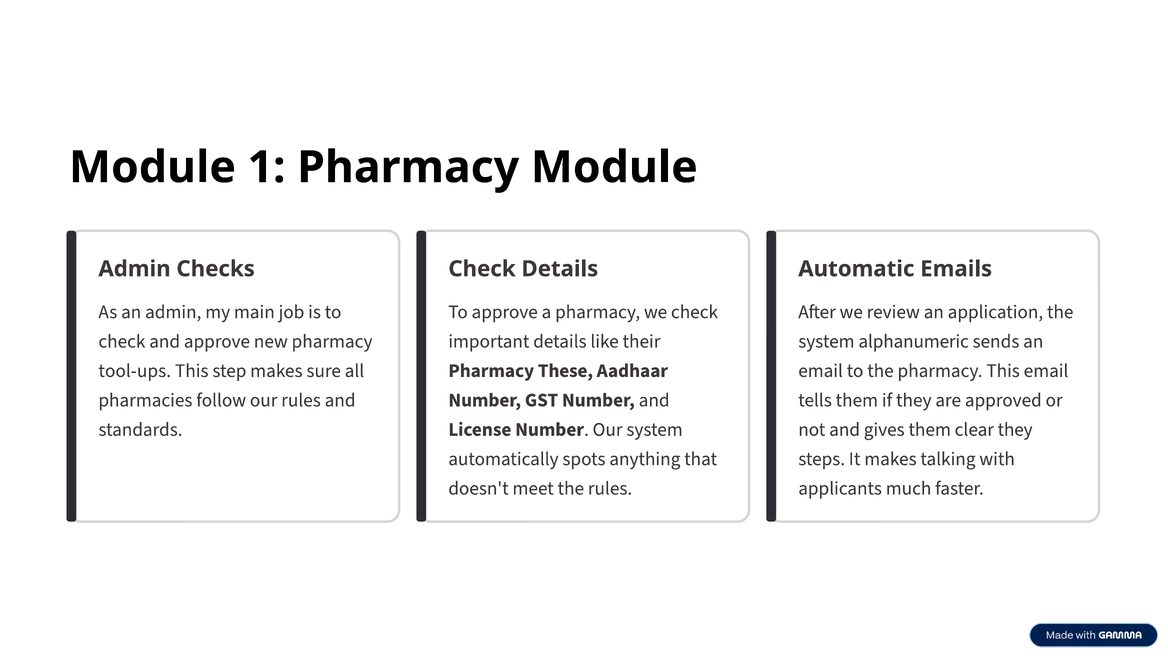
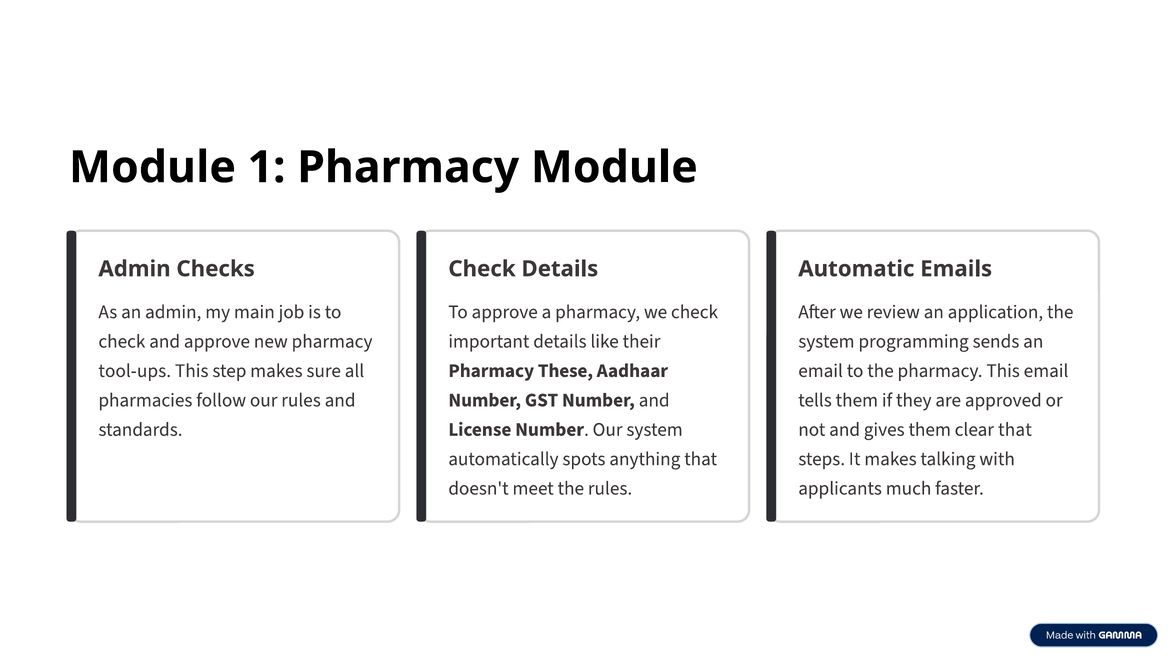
alphanumeric: alphanumeric -> programming
clear they: they -> that
